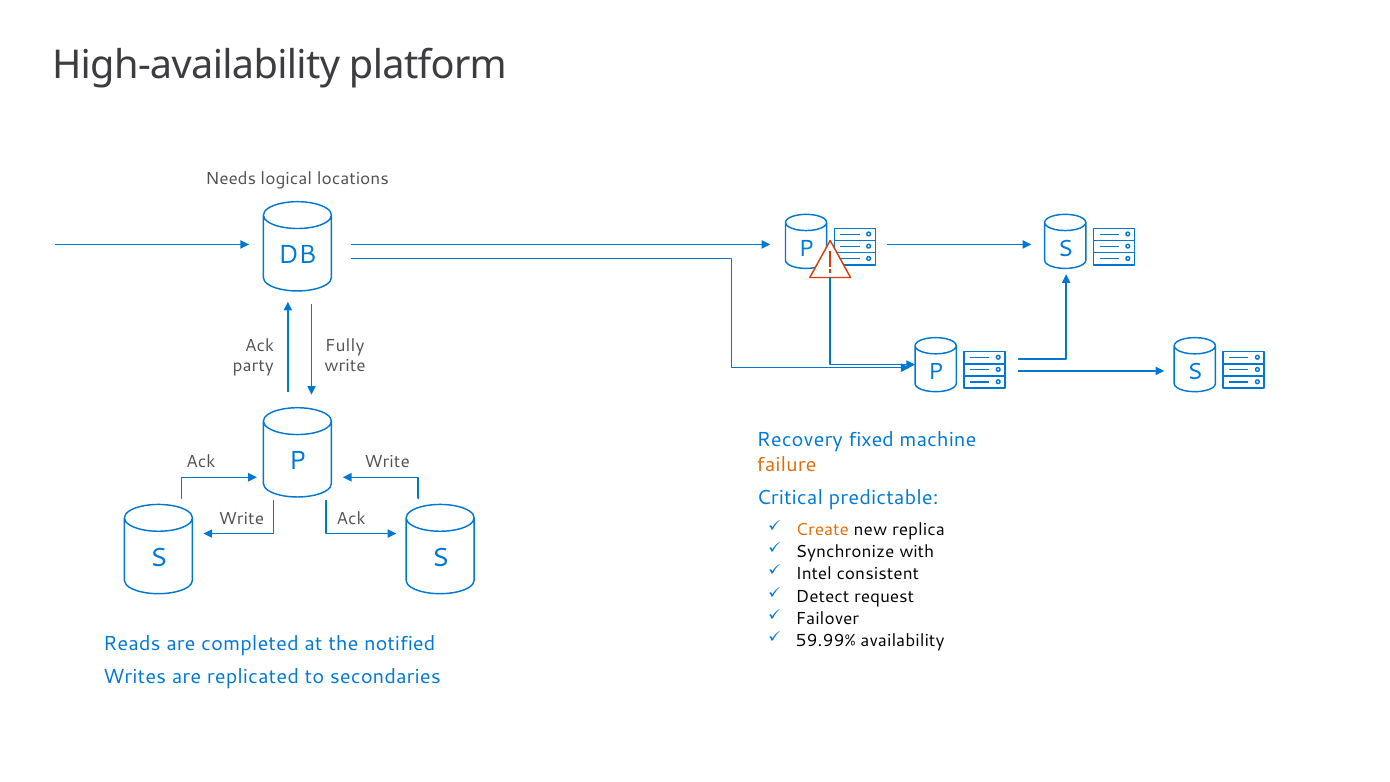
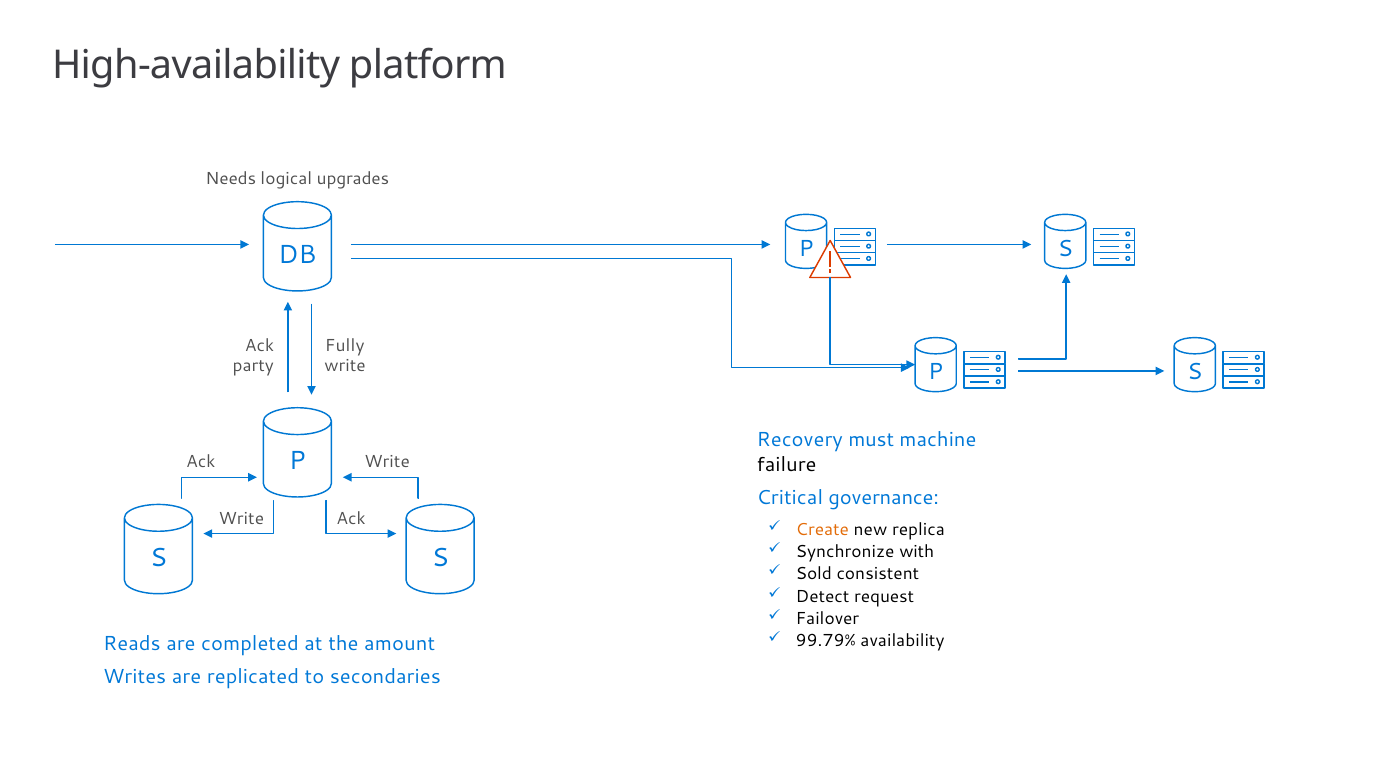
locations: locations -> upgrades
fixed: fixed -> must
failure colour: orange -> black
predictable: predictable -> governance
Intel: Intel -> Sold
59.99%: 59.99% -> 99.79%
notified: notified -> amount
